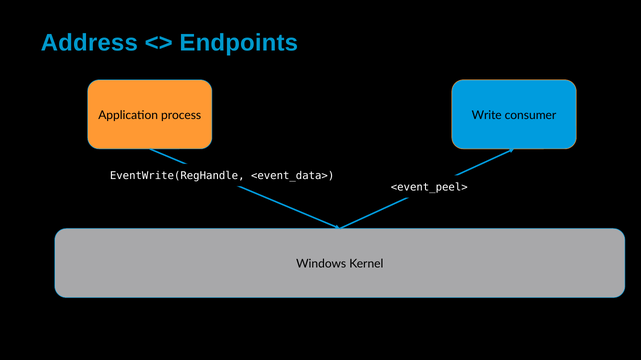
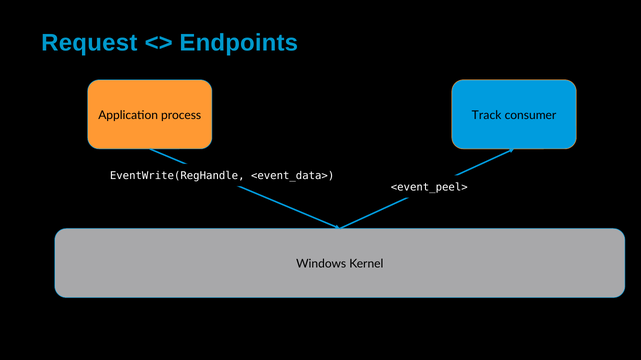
Address: Address -> Request
Write: Write -> Track
